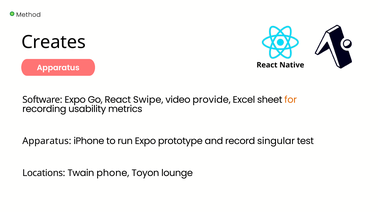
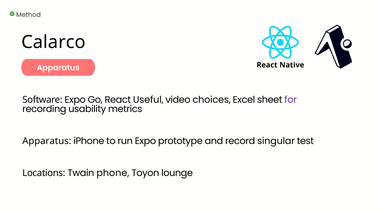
Creates: Creates -> Calarco
Swipe: Swipe -> Useful
provide: provide -> choices
for colour: orange -> purple
